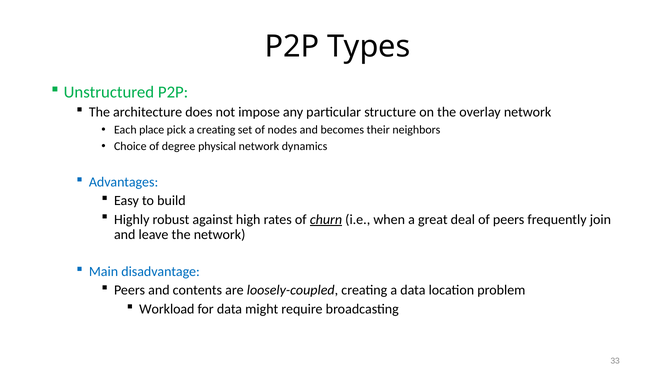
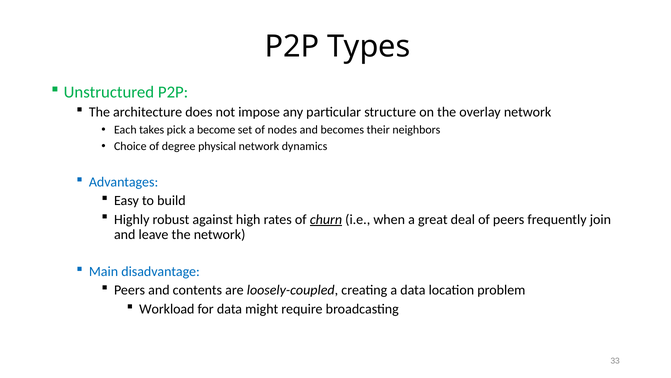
place: place -> takes
a creating: creating -> become
